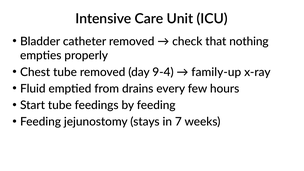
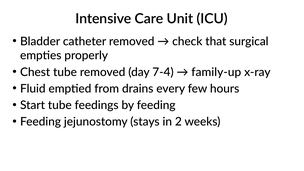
nothing: nothing -> surgical
9-4: 9-4 -> 7-4
7: 7 -> 2
